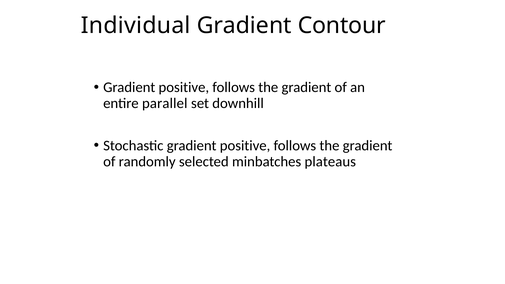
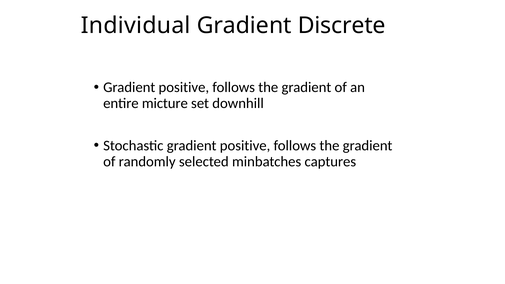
Contour: Contour -> Discrete
parallel: parallel -> micture
plateaus: plateaus -> captures
